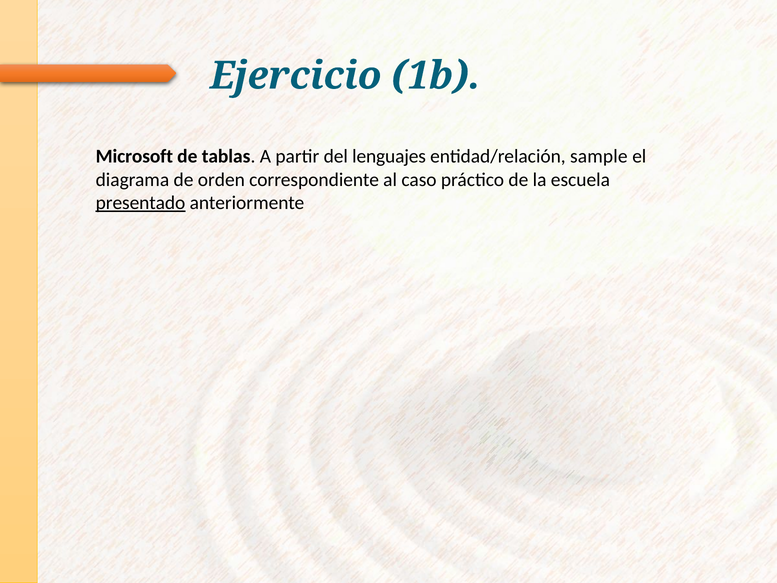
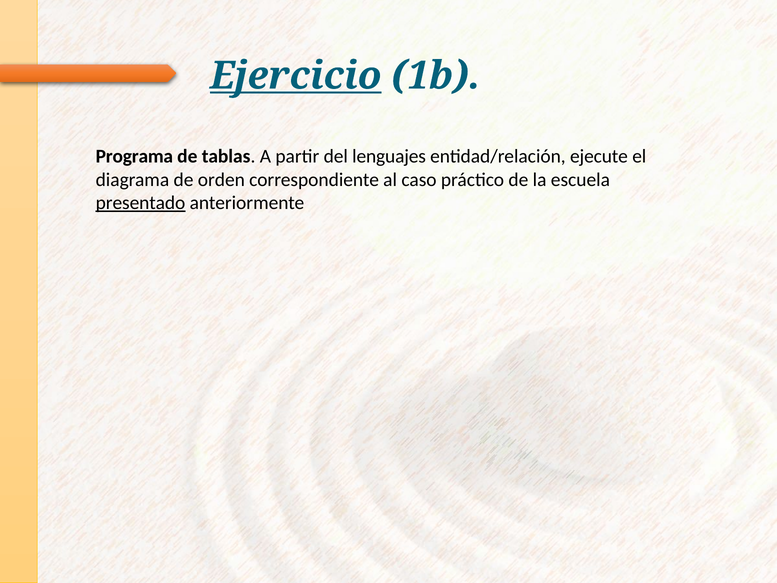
Ejercicio underline: none -> present
Microsoft: Microsoft -> Programa
sample: sample -> ejecute
